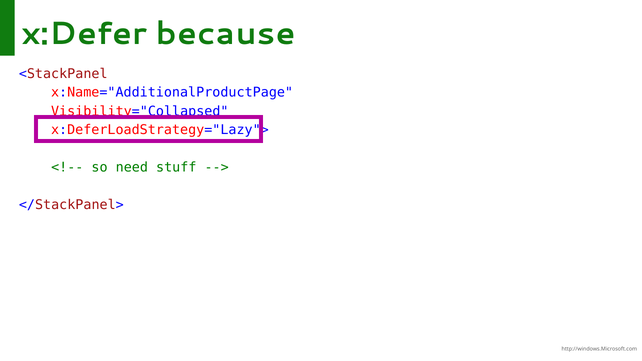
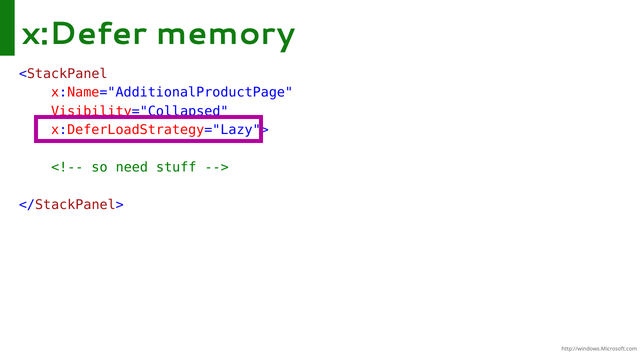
because: because -> memory
